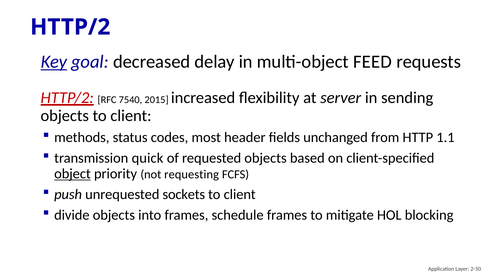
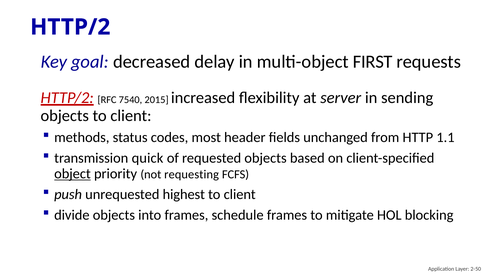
Key underline: present -> none
FEED: FEED -> FIRST
sockets: sockets -> highest
